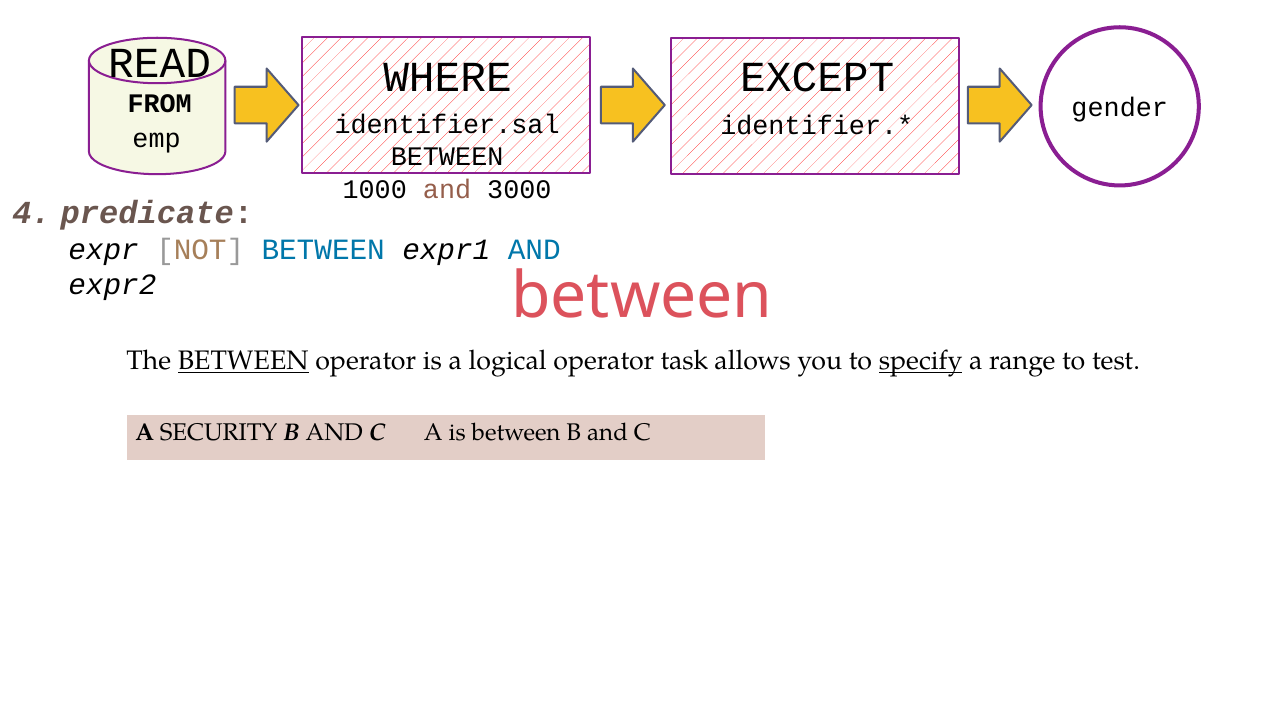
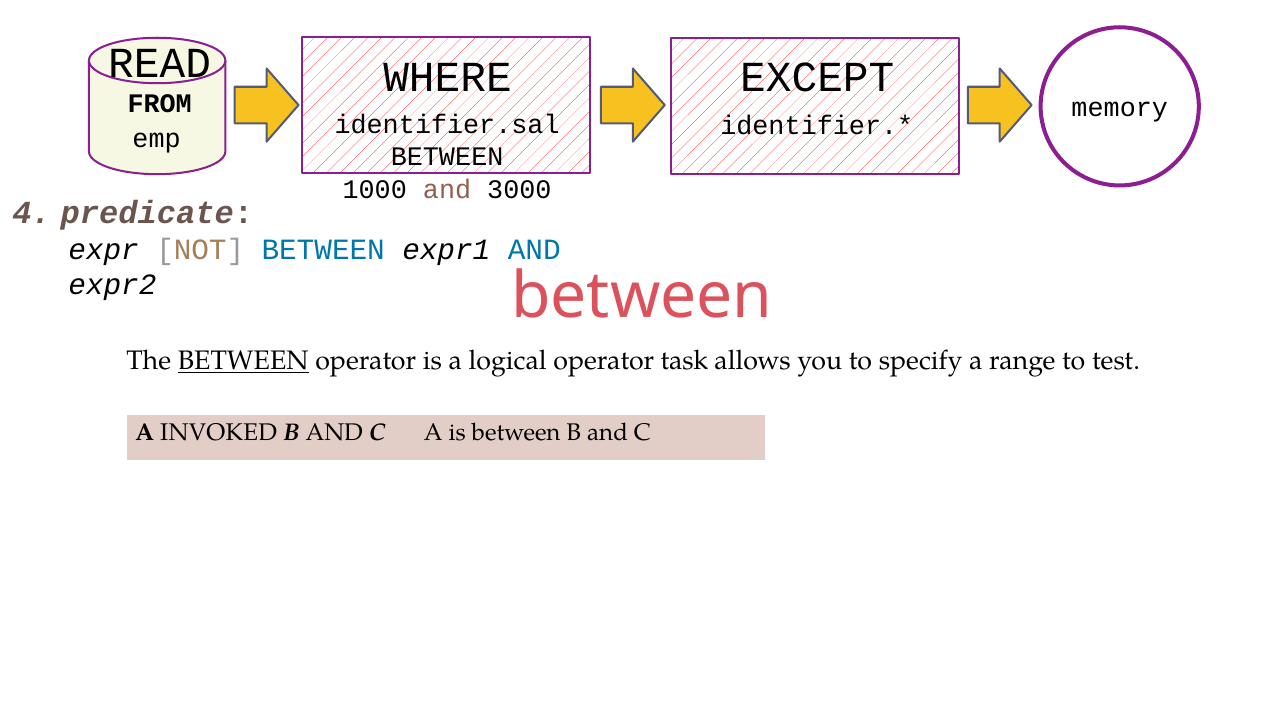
gender: gender -> memory
specify underline: present -> none
SECURITY: SECURITY -> INVOKED
